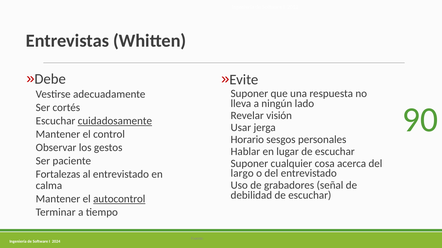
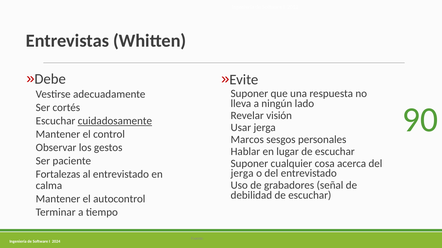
Horario: Horario -> Marcos
largo at (242, 173): largo -> jerga
autocontrol underline: present -> none
